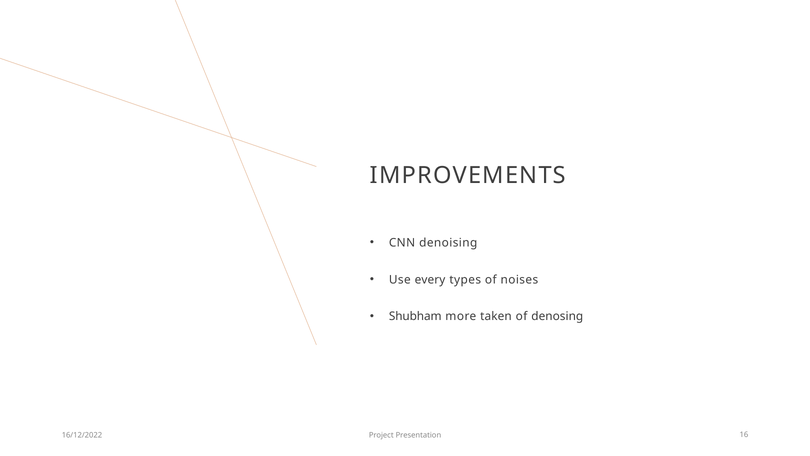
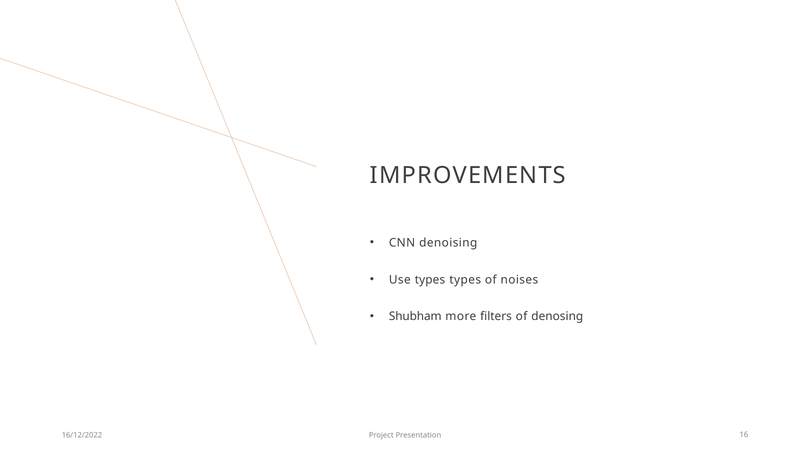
Use every: every -> types
taken: taken -> filters
